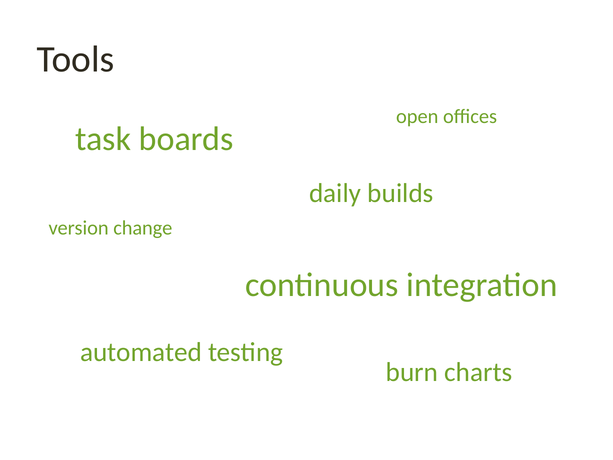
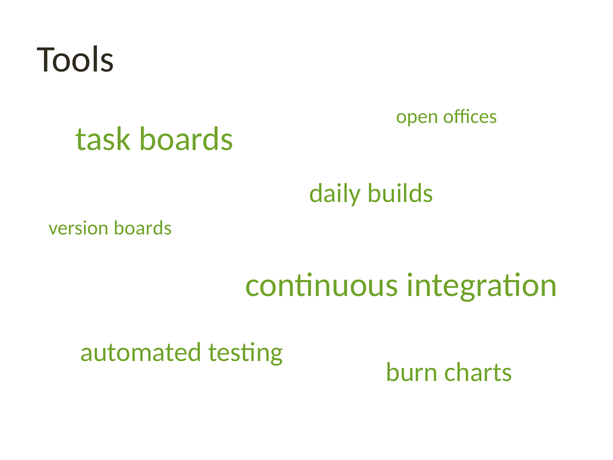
version change: change -> boards
